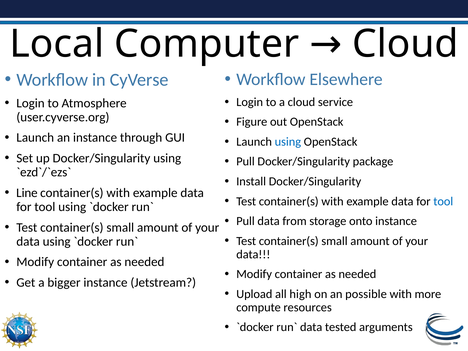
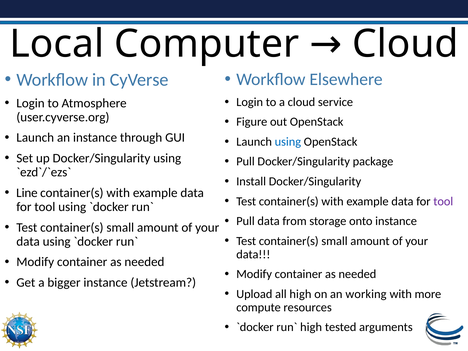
tool at (443, 201) colour: blue -> purple
possible: possible -> working
data at (311, 327): data -> high
